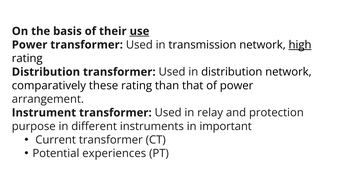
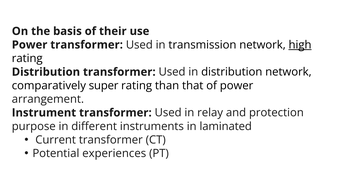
use underline: present -> none
these: these -> super
important: important -> laminated
